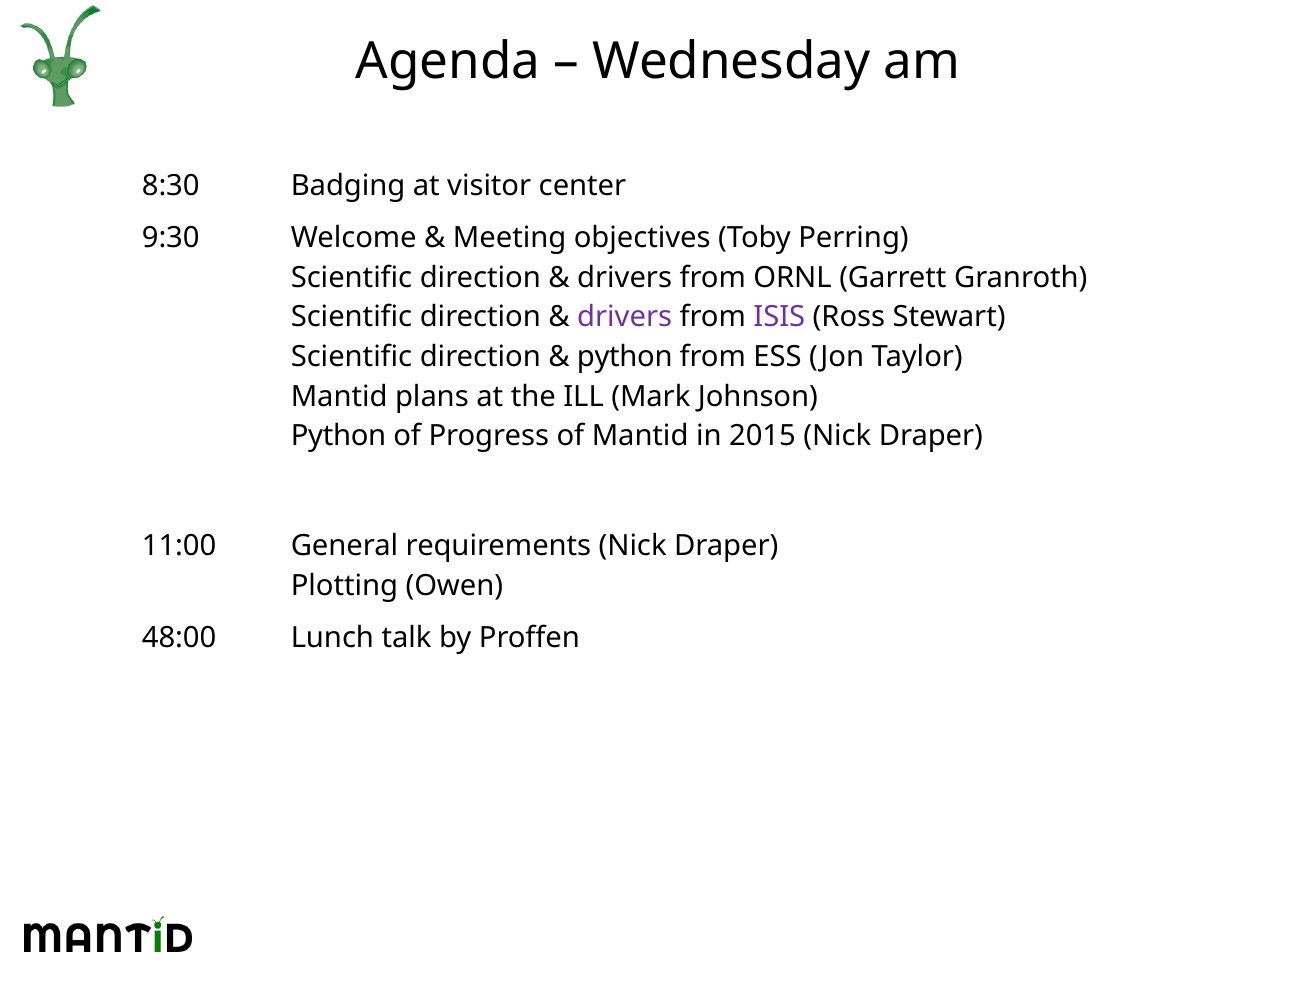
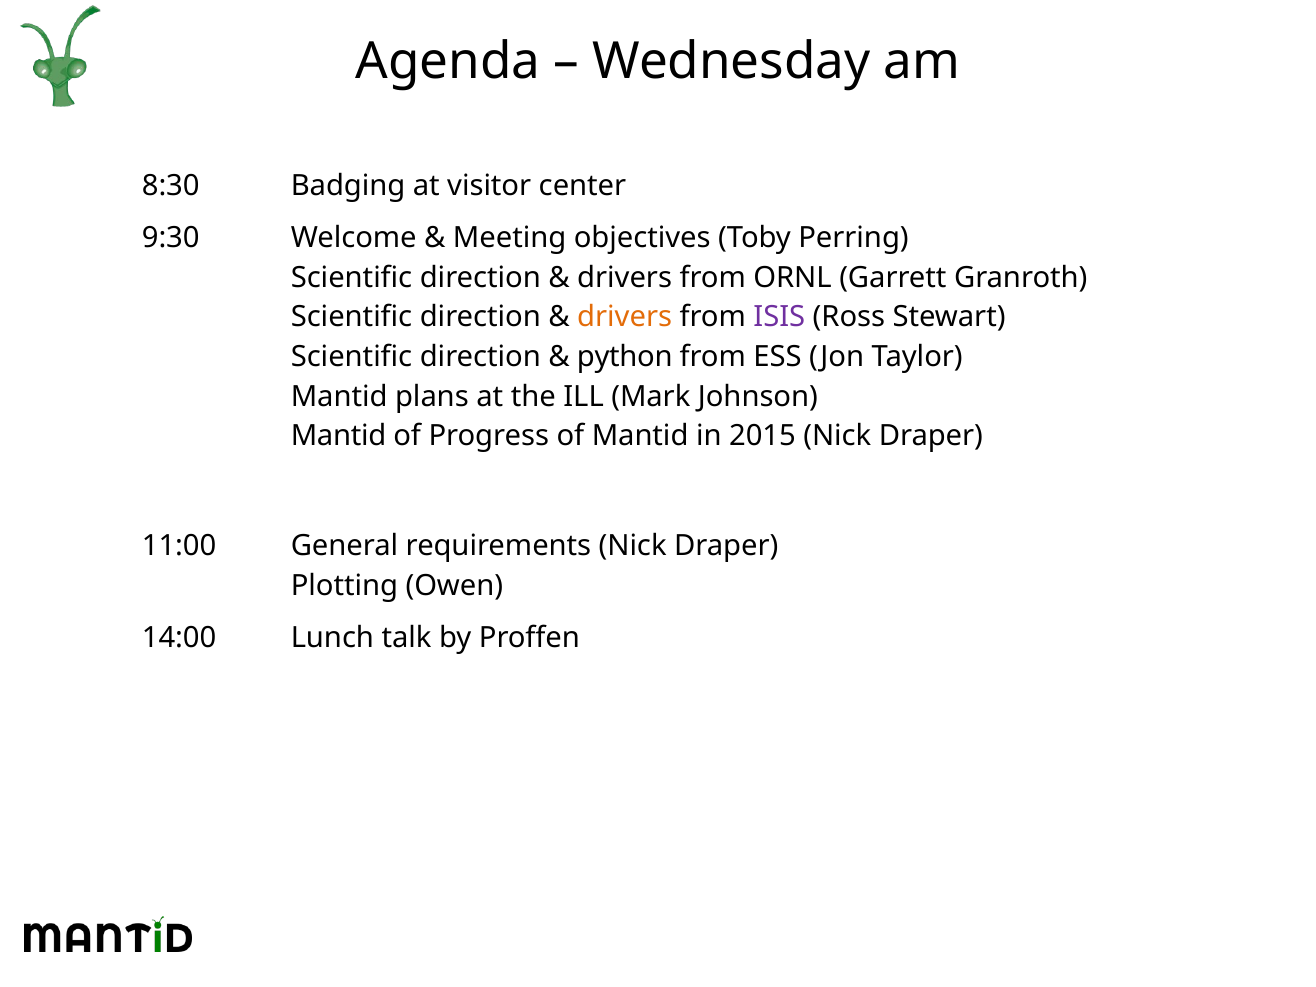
drivers at (625, 317) colour: purple -> orange
Python at (339, 436): Python -> Mantid
48:00: 48:00 -> 14:00
